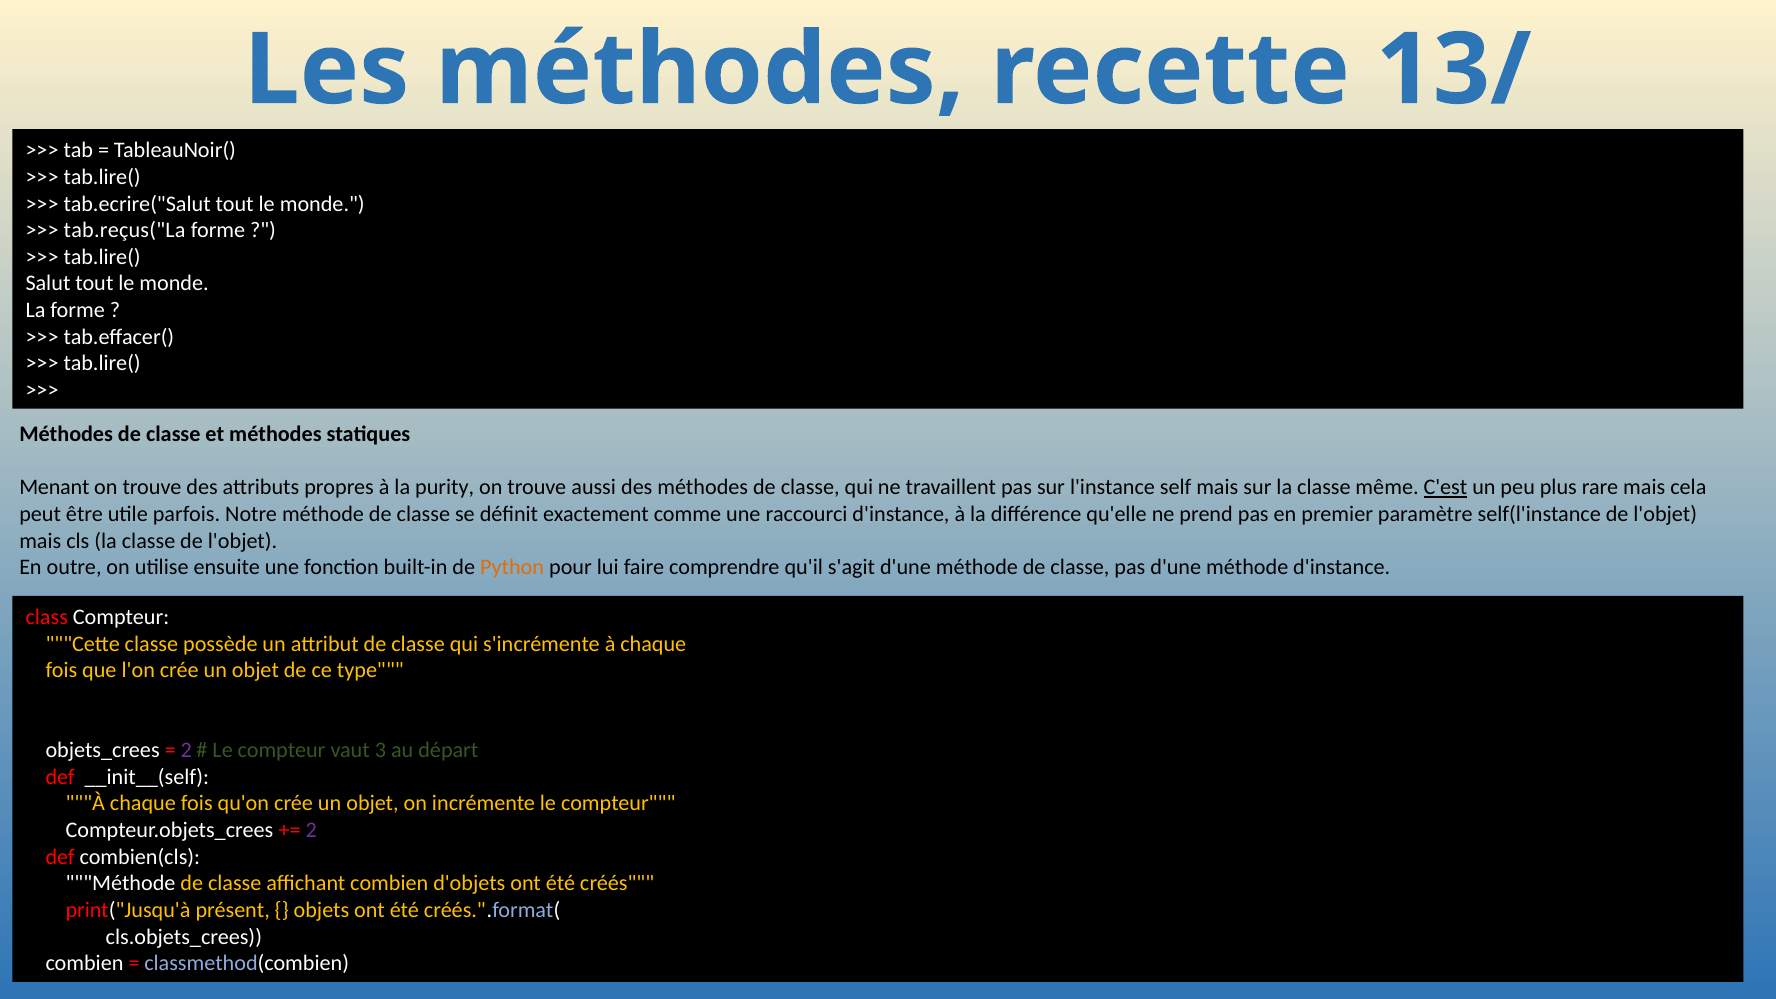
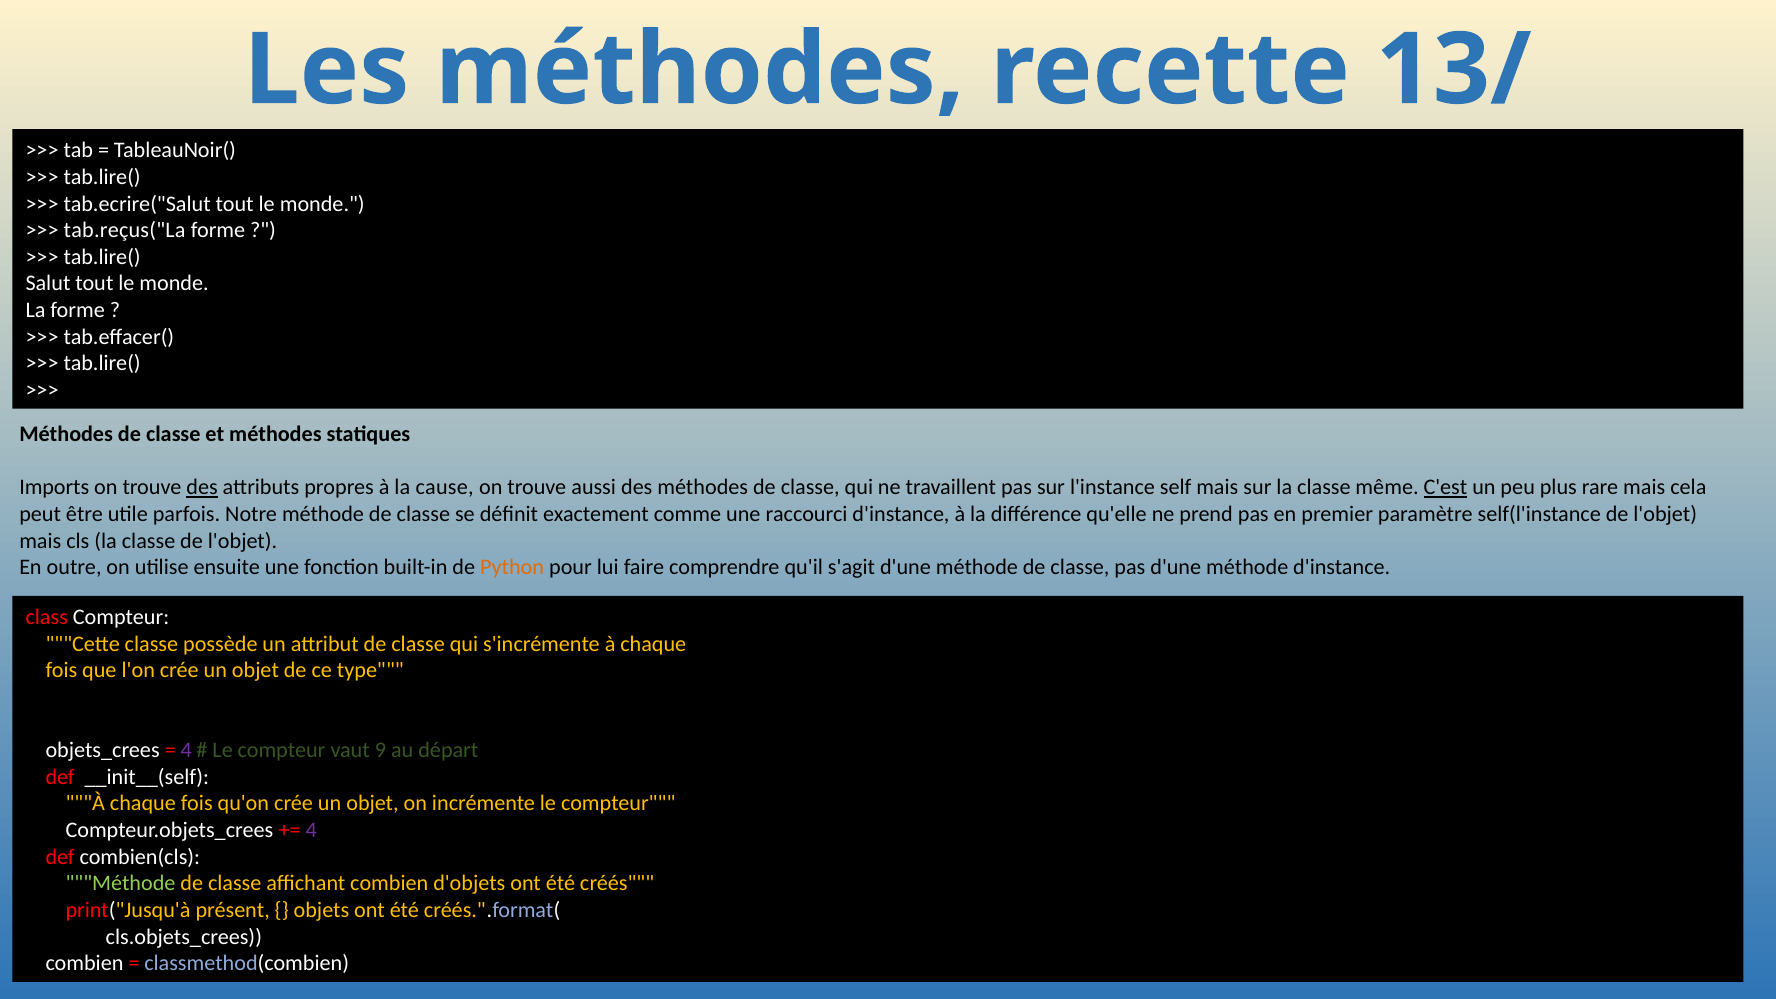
Menant: Menant -> Imports
des at (202, 488) underline: none -> present
purity: purity -> cause
2 at (186, 750): 2 -> 4
3: 3 -> 9
2 at (311, 830): 2 -> 4
Méthode at (120, 884) colour: white -> light green
